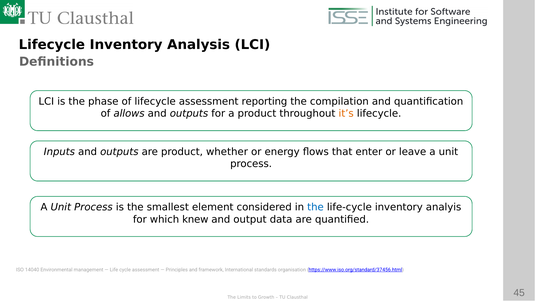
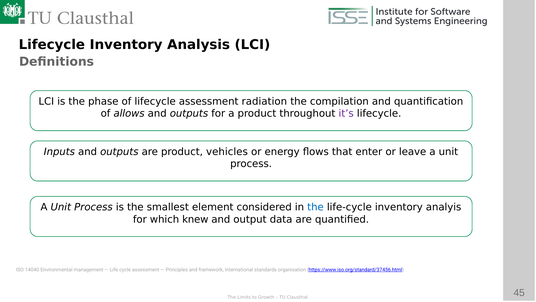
reporting: reporting -> radiation
it’s colour: orange -> purple
whether: whether -> vehicles
